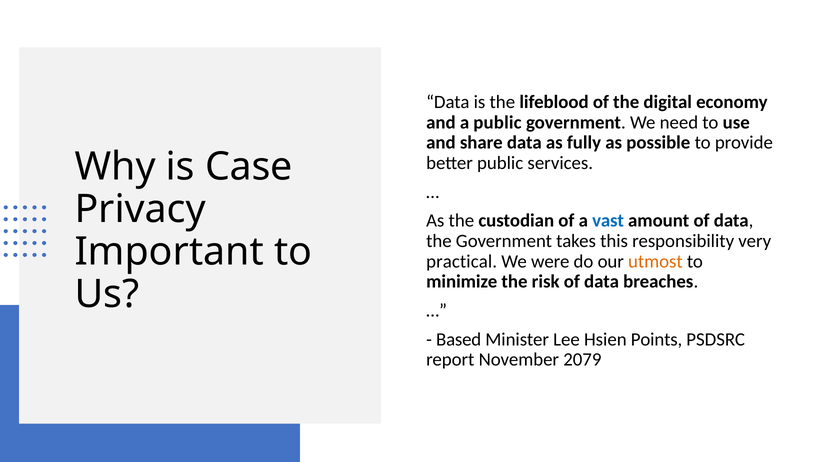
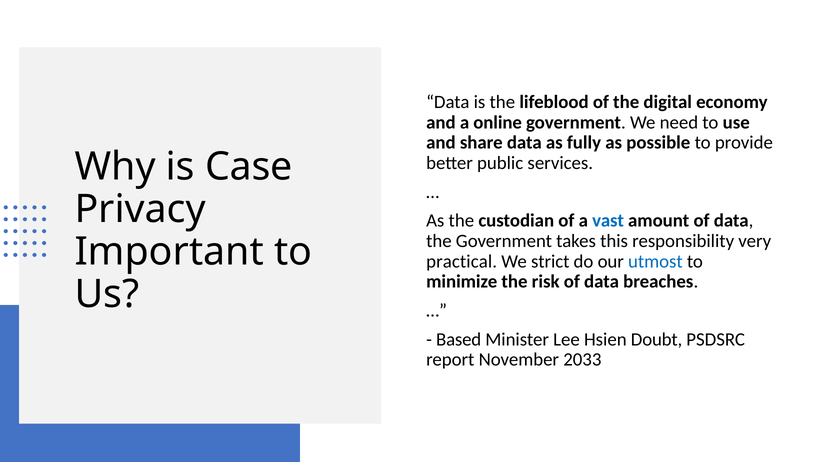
a public: public -> online
were: were -> strict
utmost colour: orange -> blue
Points: Points -> Doubt
2079: 2079 -> 2033
